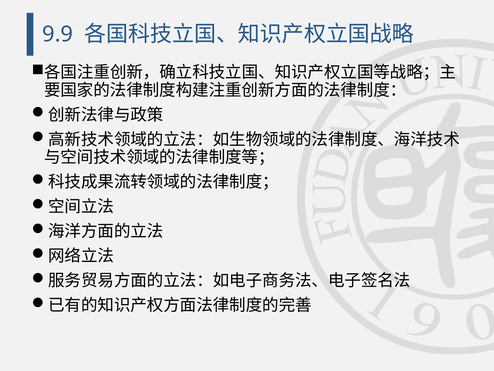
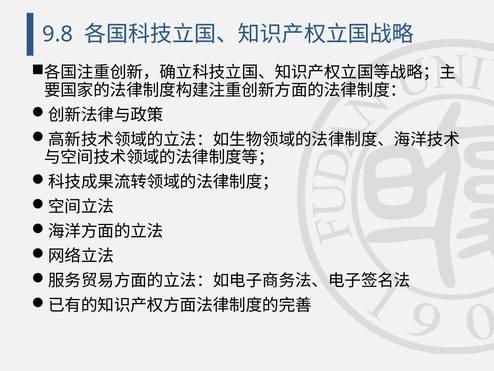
9.9: 9.9 -> 9.8
